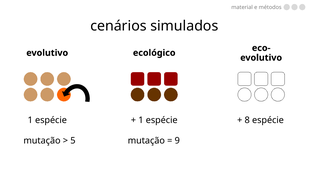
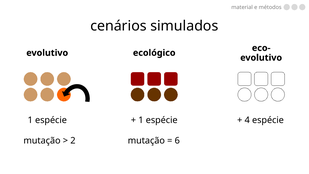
8: 8 -> 4
5: 5 -> 2
9: 9 -> 6
